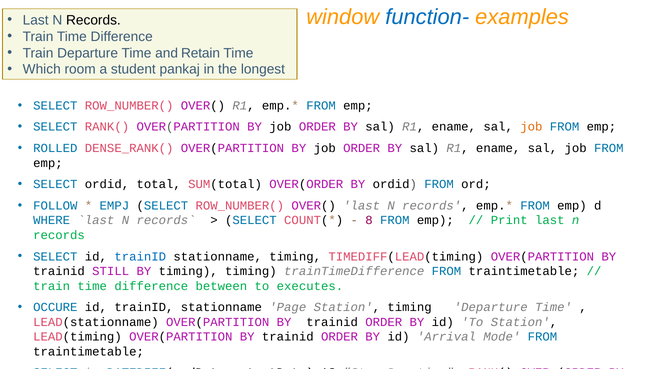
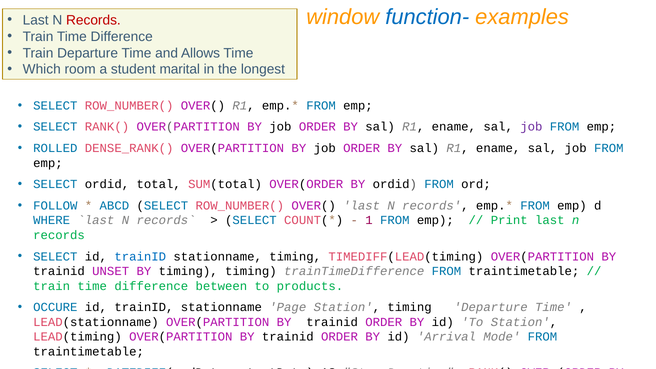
Records at (93, 20) colour: black -> red
Retain: Retain -> Allows
pankaj: pankaj -> marital
job at (531, 127) colour: orange -> purple
EMPJ: EMPJ -> ABCD
8: 8 -> 1
STILL: STILL -> UNSET
executes: executes -> products
